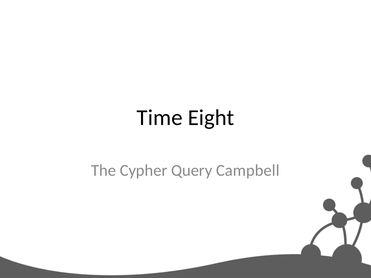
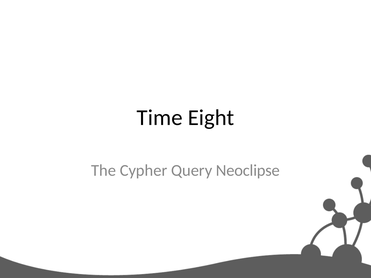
Campbell: Campbell -> Neoclipse
